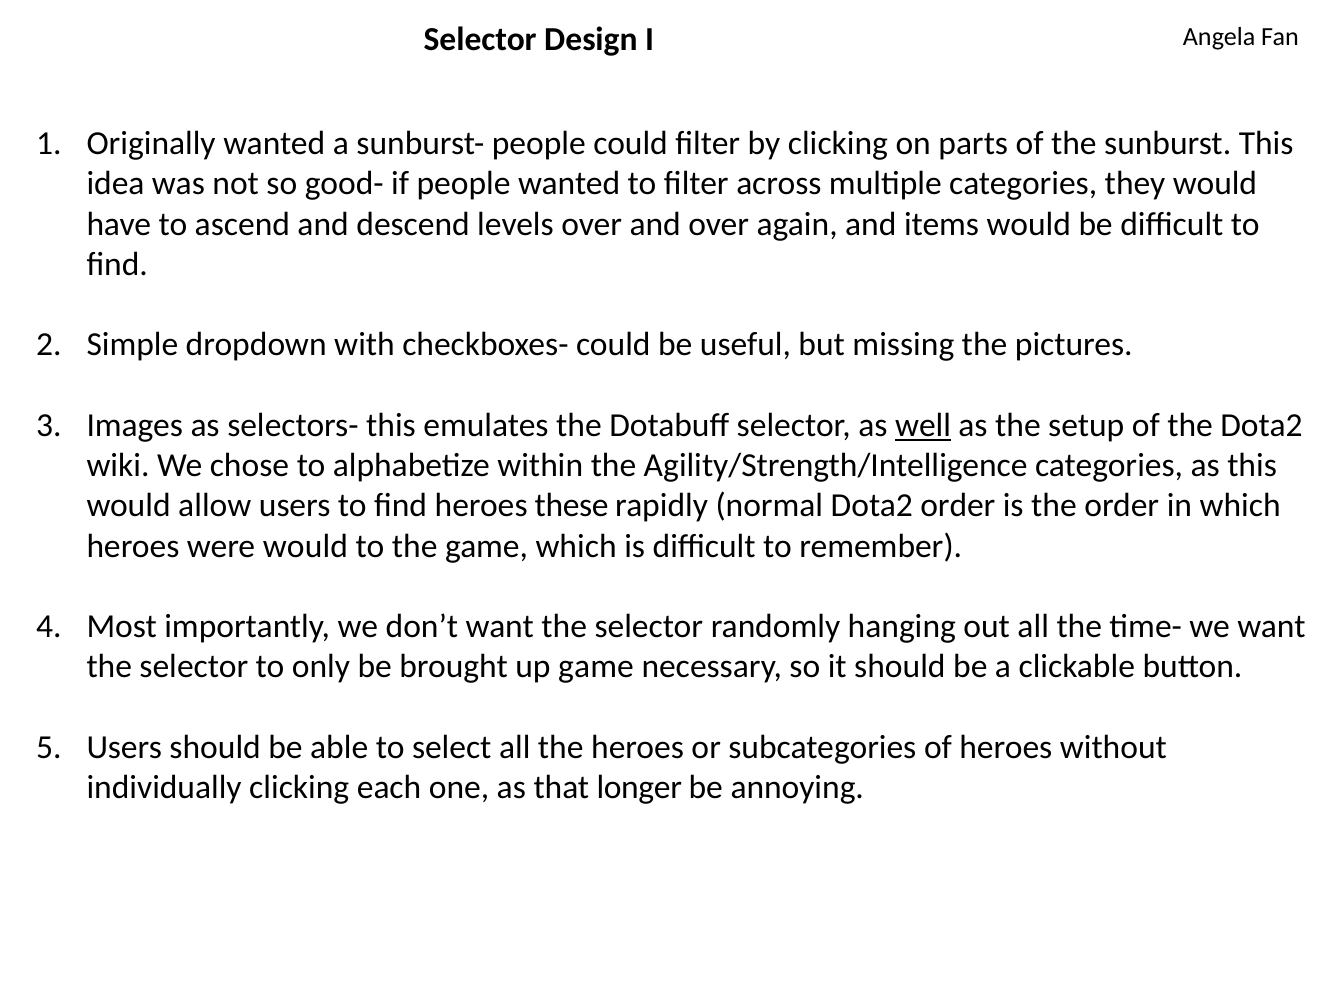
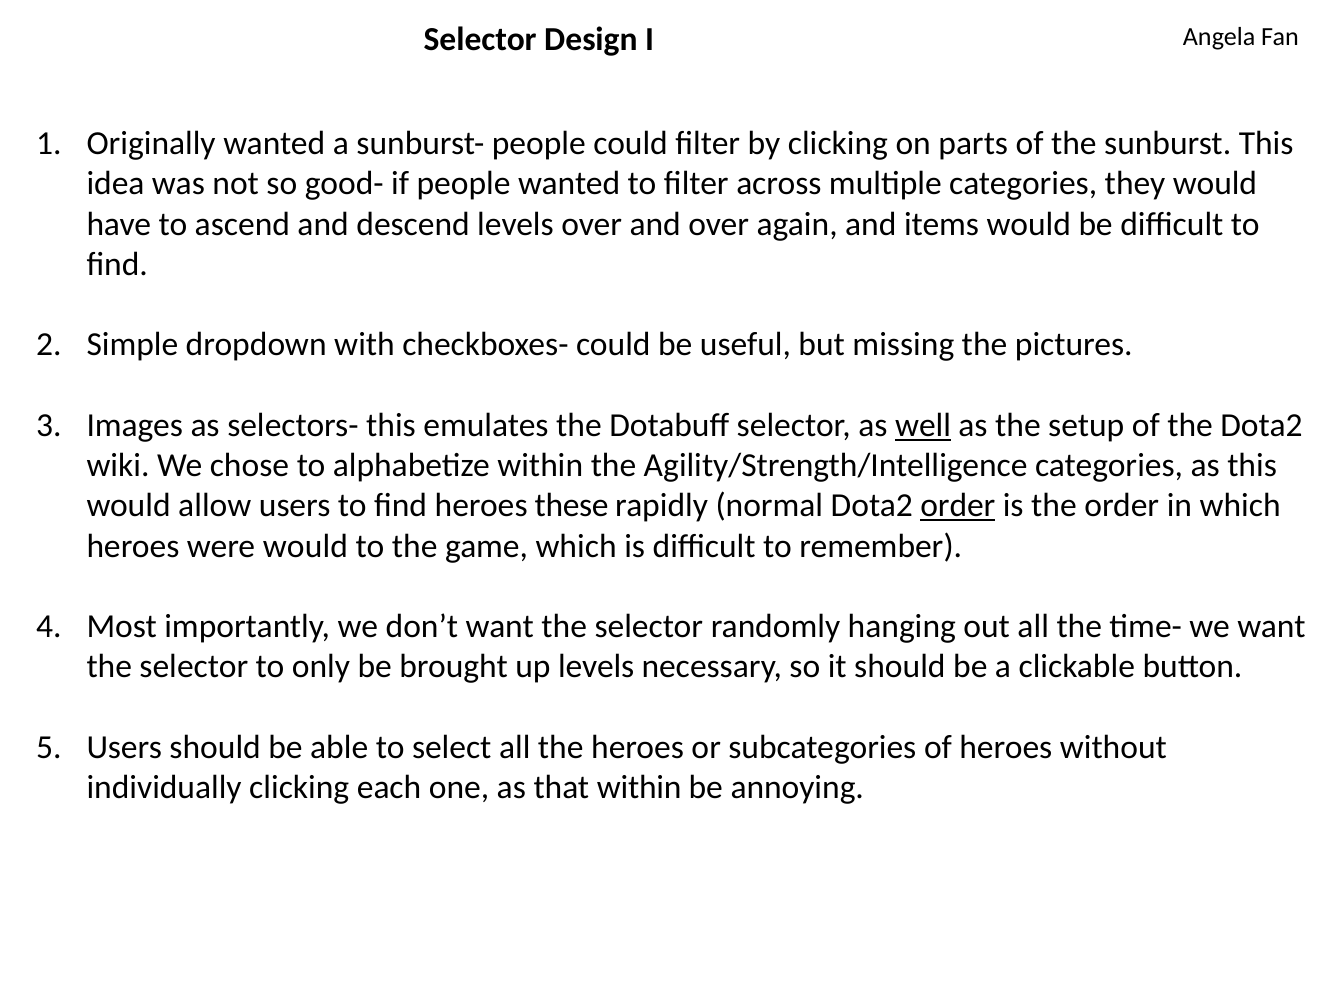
order at (958, 506) underline: none -> present
up game: game -> levels
that longer: longer -> within
